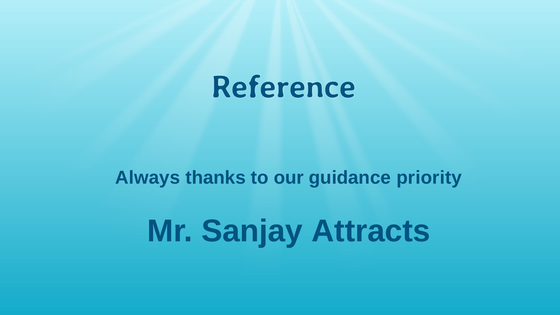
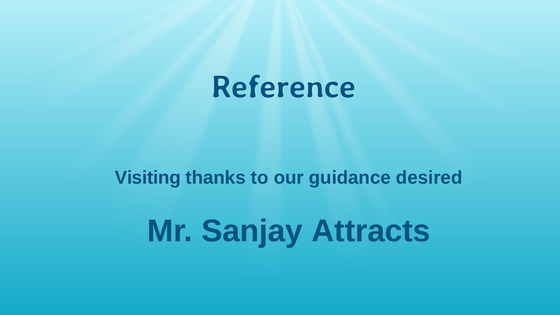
Always: Always -> Visiting
priority: priority -> desired
